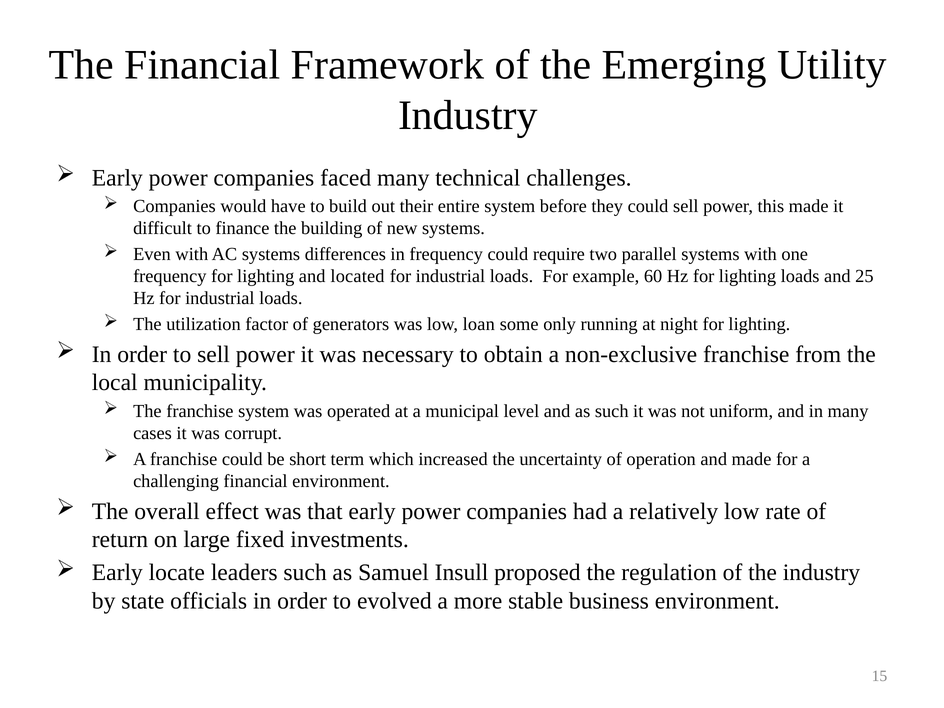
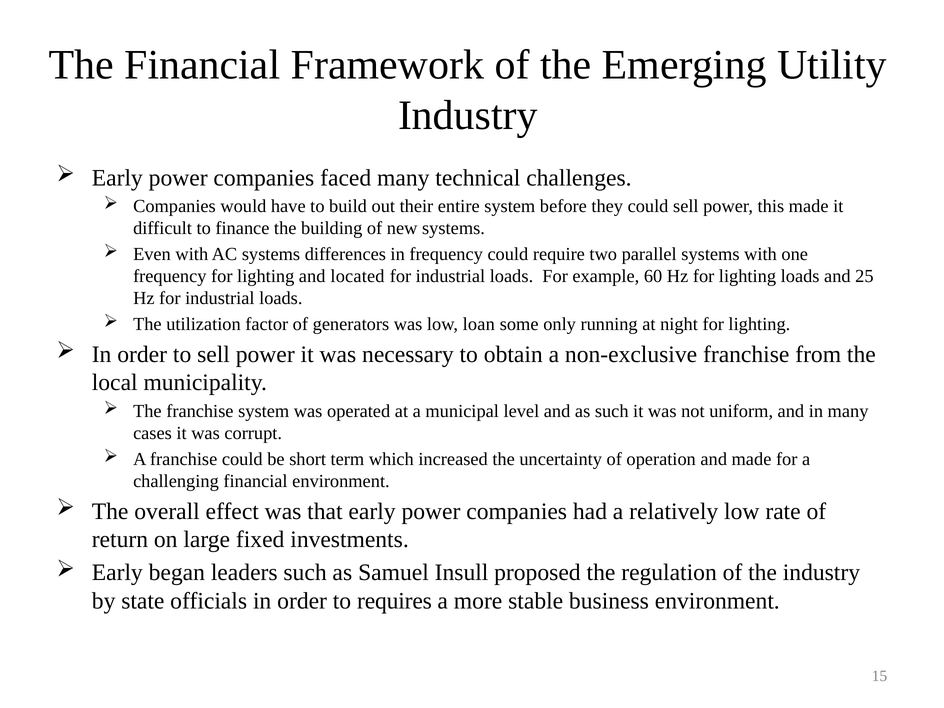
locate: locate -> began
evolved: evolved -> requires
